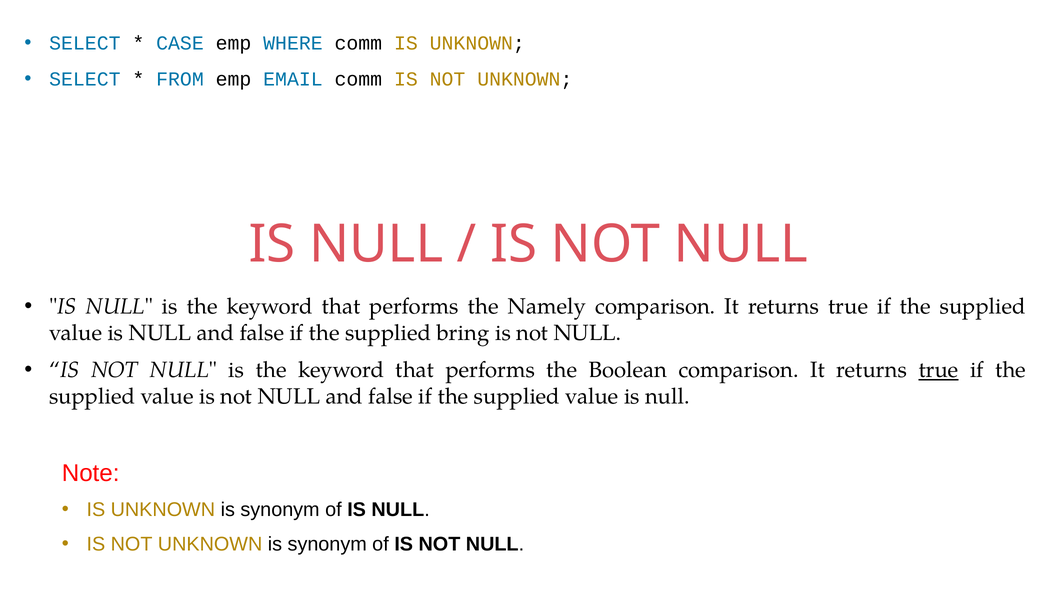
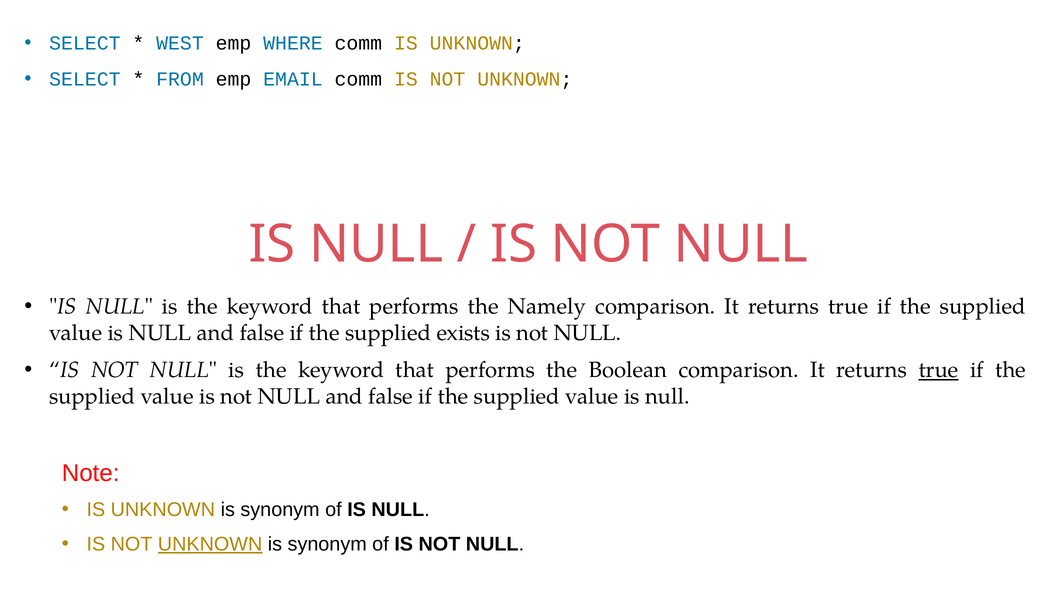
CASE: CASE -> WEST
bring: bring -> exists
UNKNOWN at (210, 544) underline: none -> present
